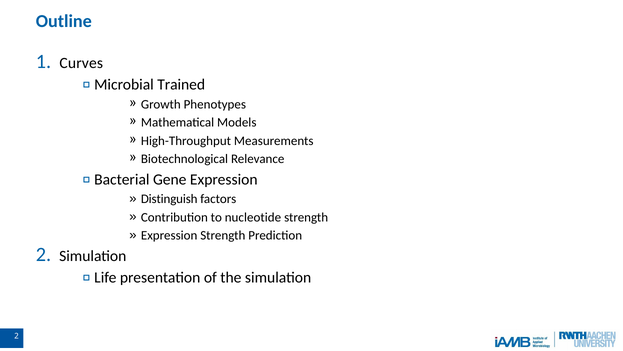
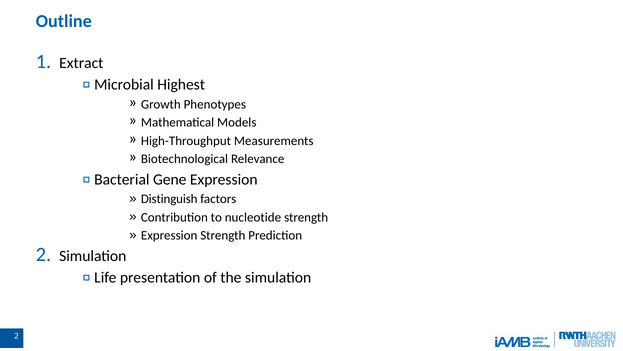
Curves: Curves -> Extract
Trained: Trained -> Highest
